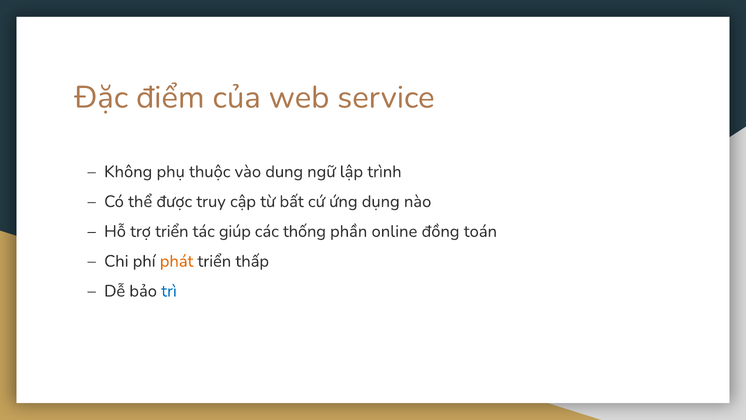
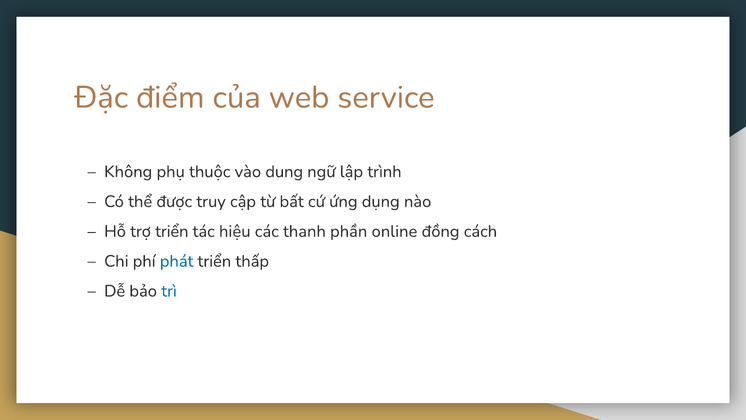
giúp: giúp -> hiệu
thống: thống -> thanh
toán: toán -> cách
phát colour: orange -> blue
